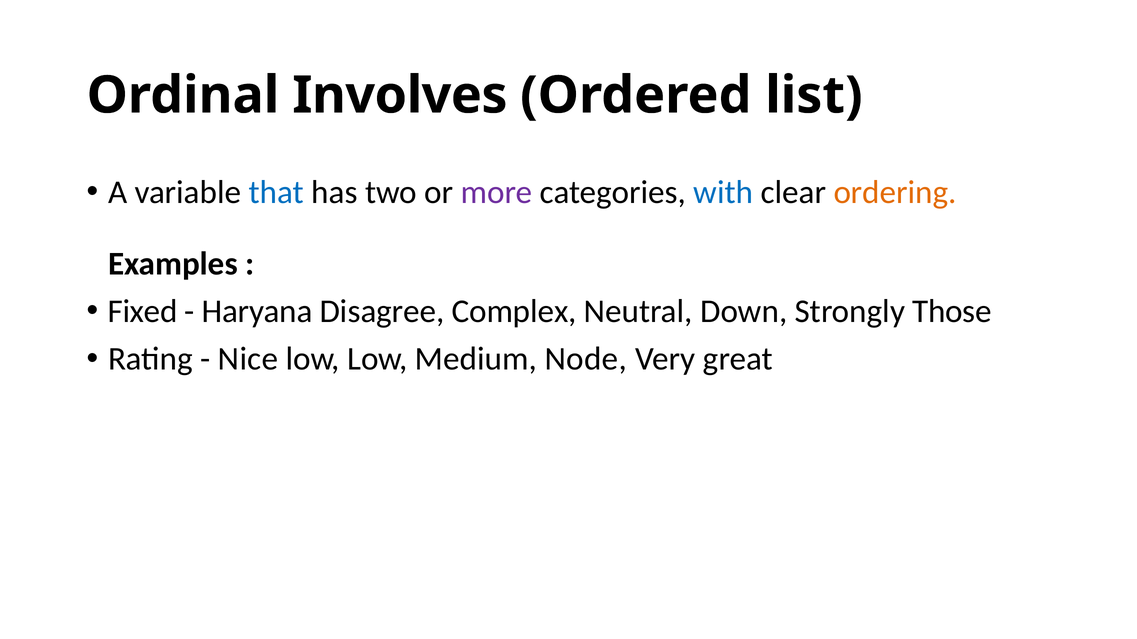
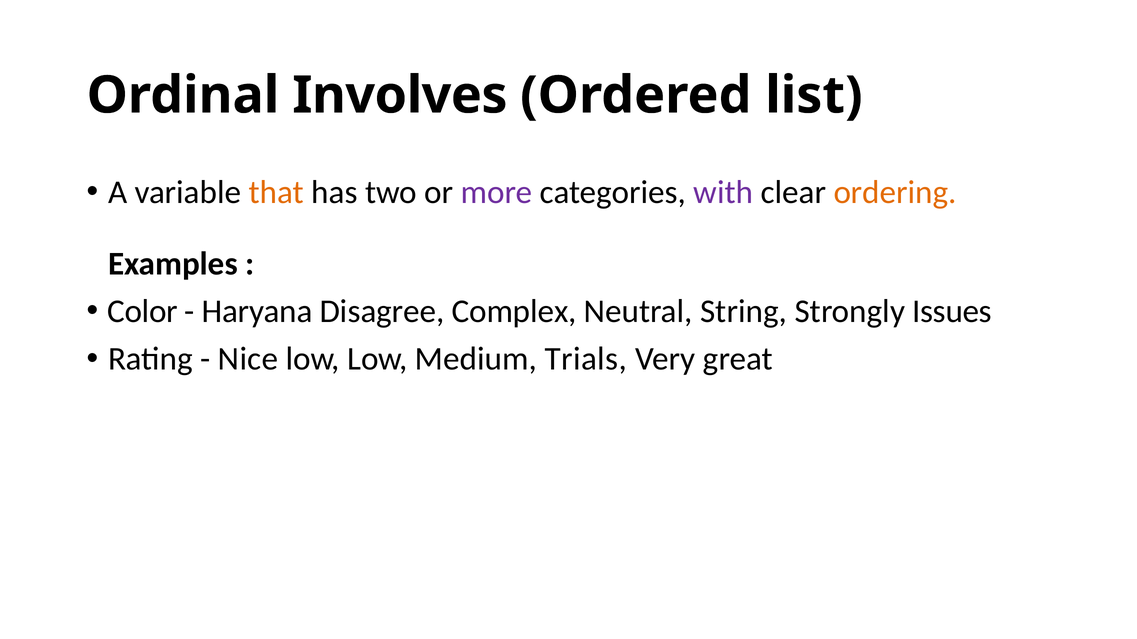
that colour: blue -> orange
with colour: blue -> purple
Fixed: Fixed -> Color
Down: Down -> String
Those: Those -> Issues
Node: Node -> Trials
